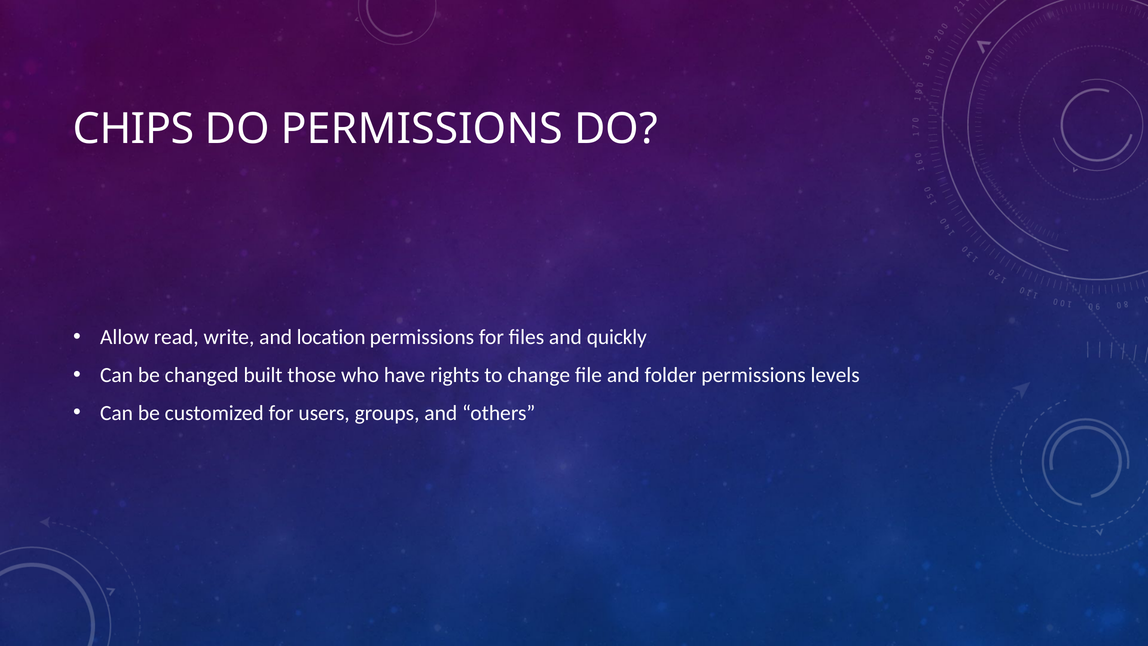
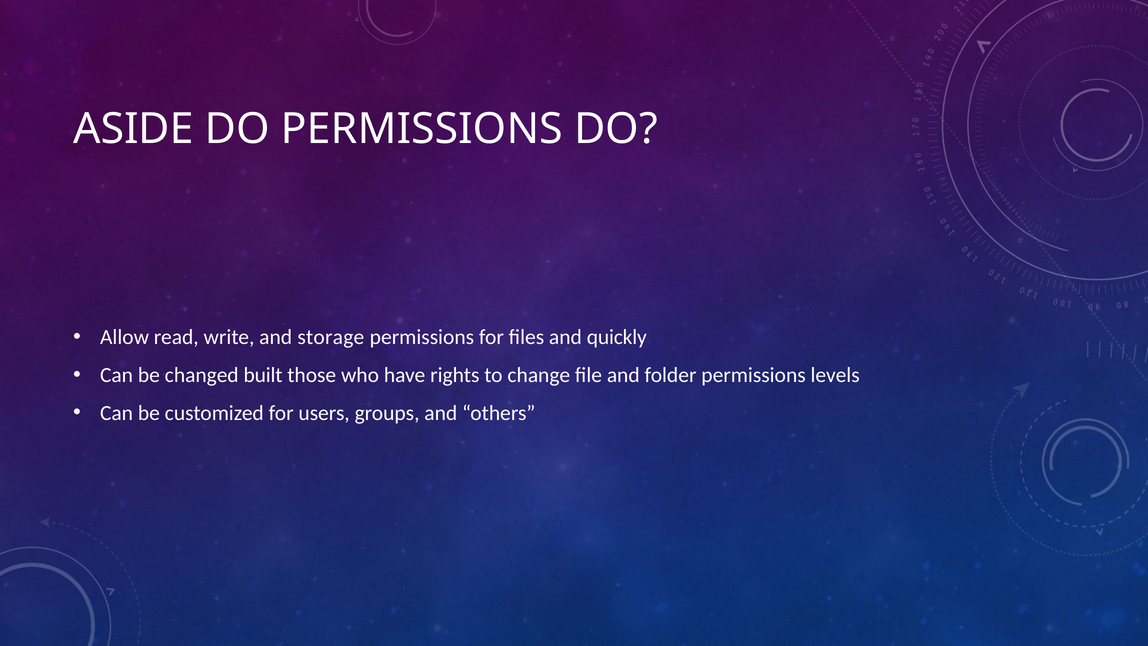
CHIPS: CHIPS -> ASIDE
location: location -> storage
